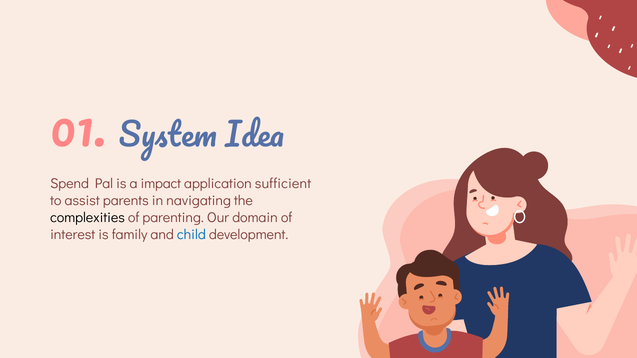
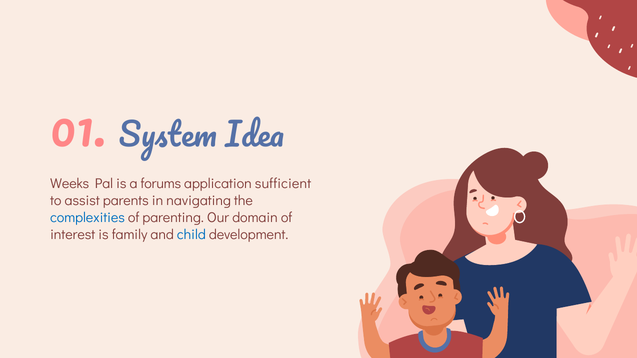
Spend: Spend -> Weeks
impact: impact -> forums
complexities colour: black -> blue
